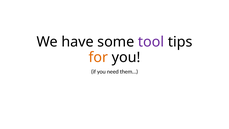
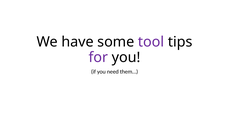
for colour: orange -> purple
